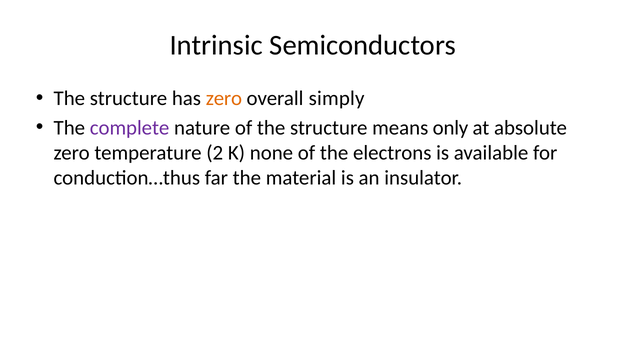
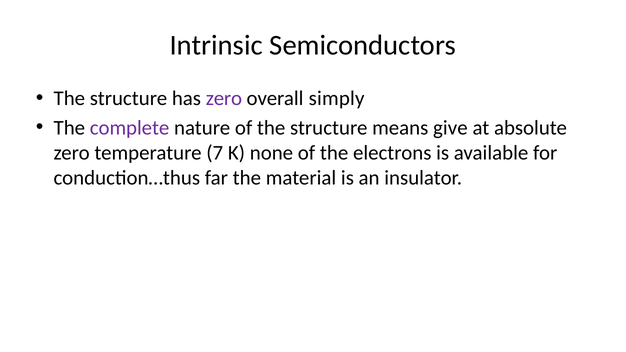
zero at (224, 98) colour: orange -> purple
only: only -> give
2: 2 -> 7
